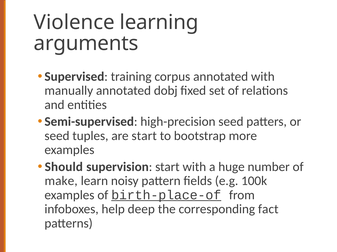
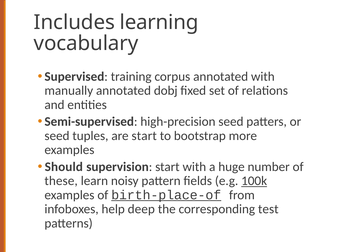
Violence: Violence -> Includes
arguments: arguments -> vocabulary
make: make -> these
100k underline: none -> present
fact: fact -> test
